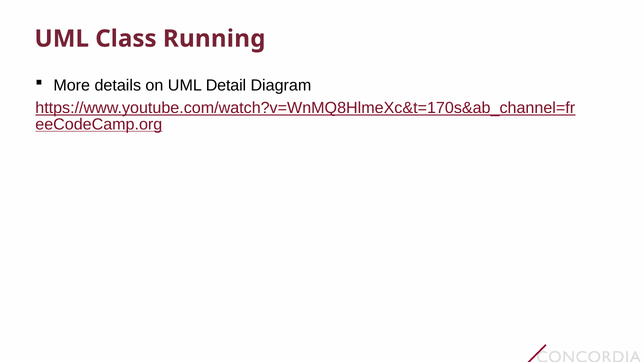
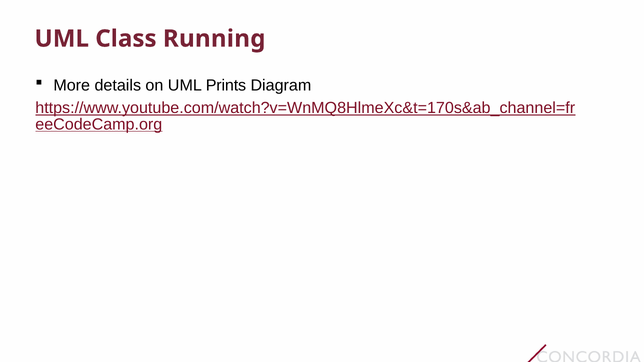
Detail: Detail -> Prints
